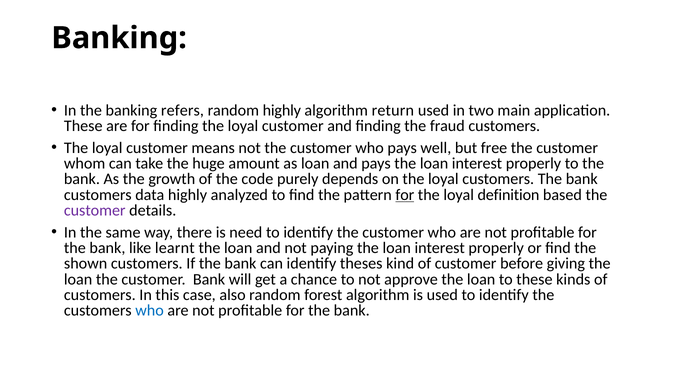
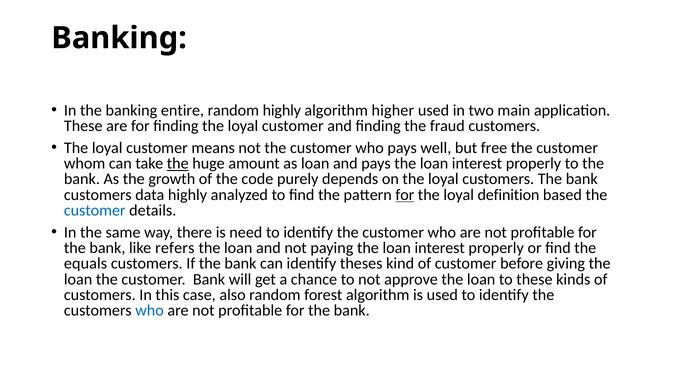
refers: refers -> entire
return: return -> higher
the at (178, 164) underline: none -> present
customer at (95, 211) colour: purple -> blue
learnt: learnt -> refers
shown: shown -> equals
